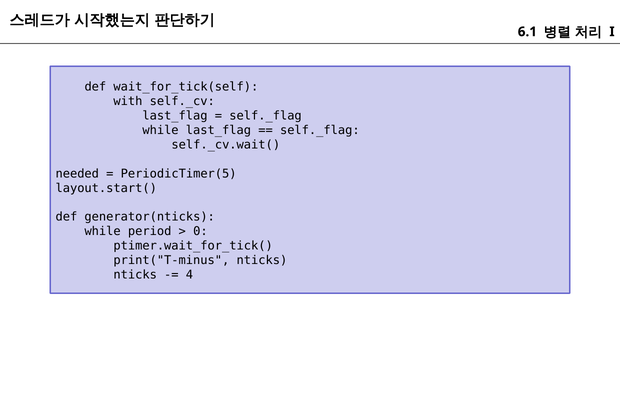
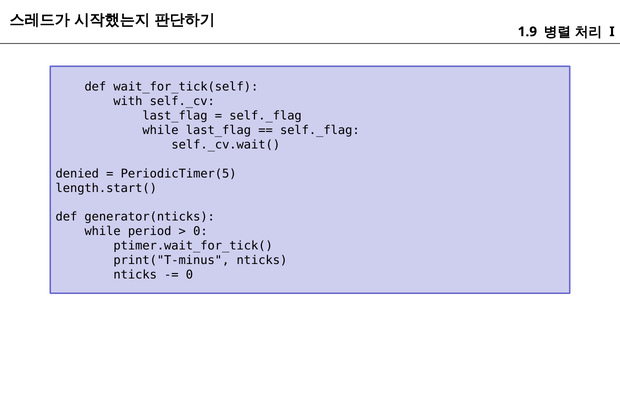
6.1: 6.1 -> 1.9
needed: needed -> denied
layout.start(: layout.start( -> length.start(
4 at (189, 275): 4 -> 0
